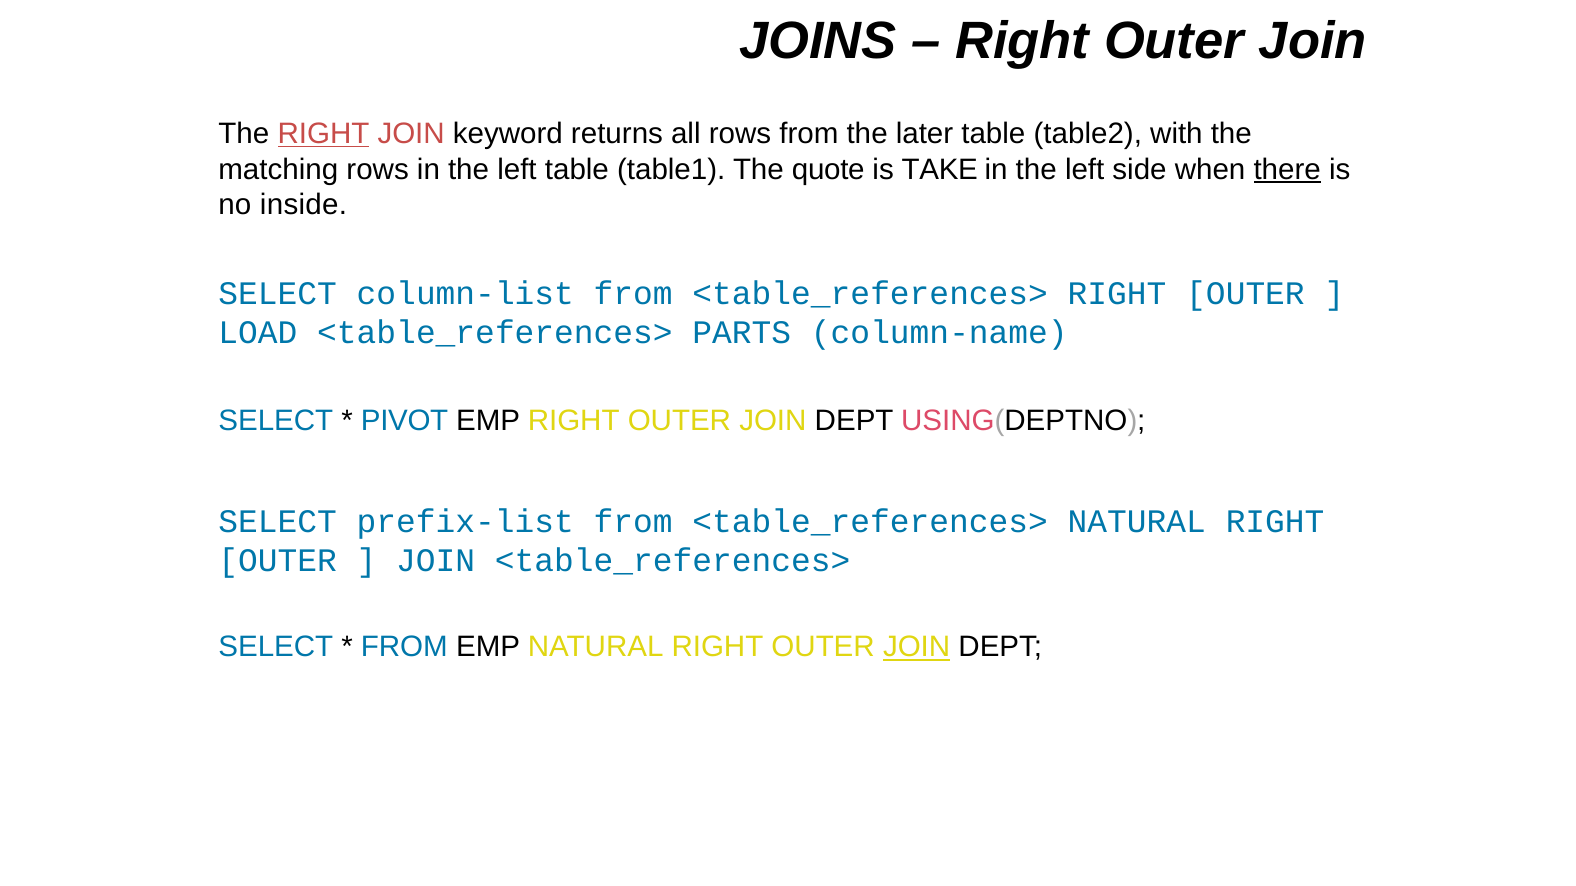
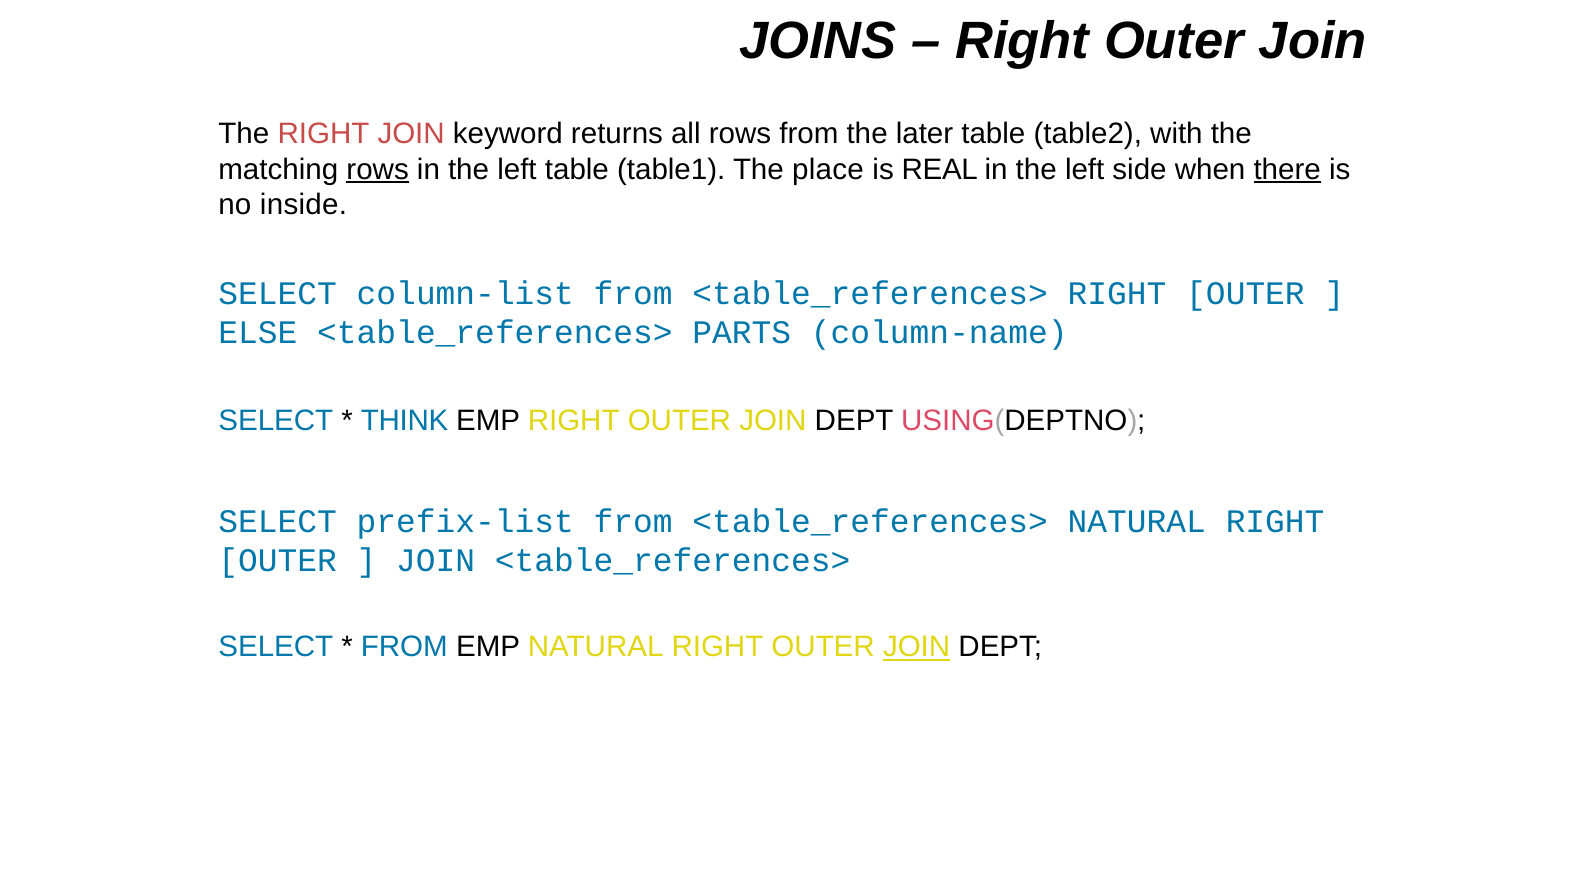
RIGHT at (324, 134) underline: present -> none
rows at (378, 169) underline: none -> present
quote: quote -> place
TAKE: TAKE -> REAL
LOAD: LOAD -> ELSE
PIVOT: PIVOT -> THINK
